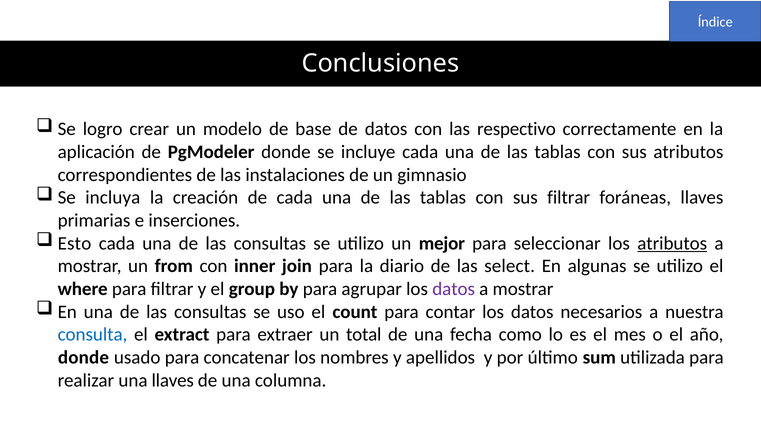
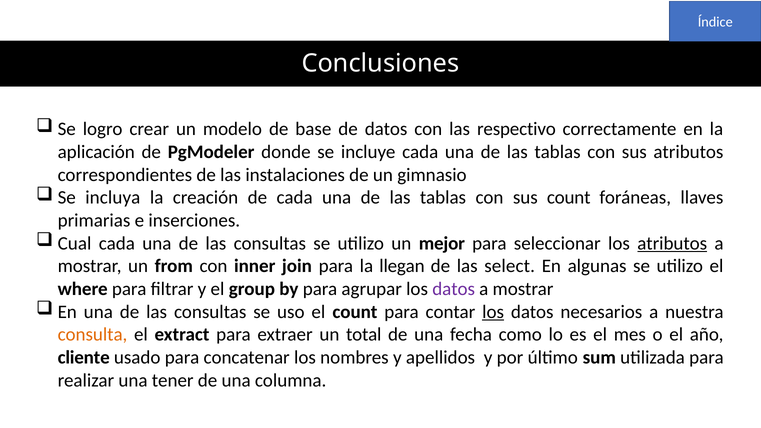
sus filtrar: filtrar -> count
Esto: Esto -> Cual
diario: diario -> llegan
los at (493, 312) underline: none -> present
consulta colour: blue -> orange
donde at (83, 357): donde -> cliente
una llaves: llaves -> tener
